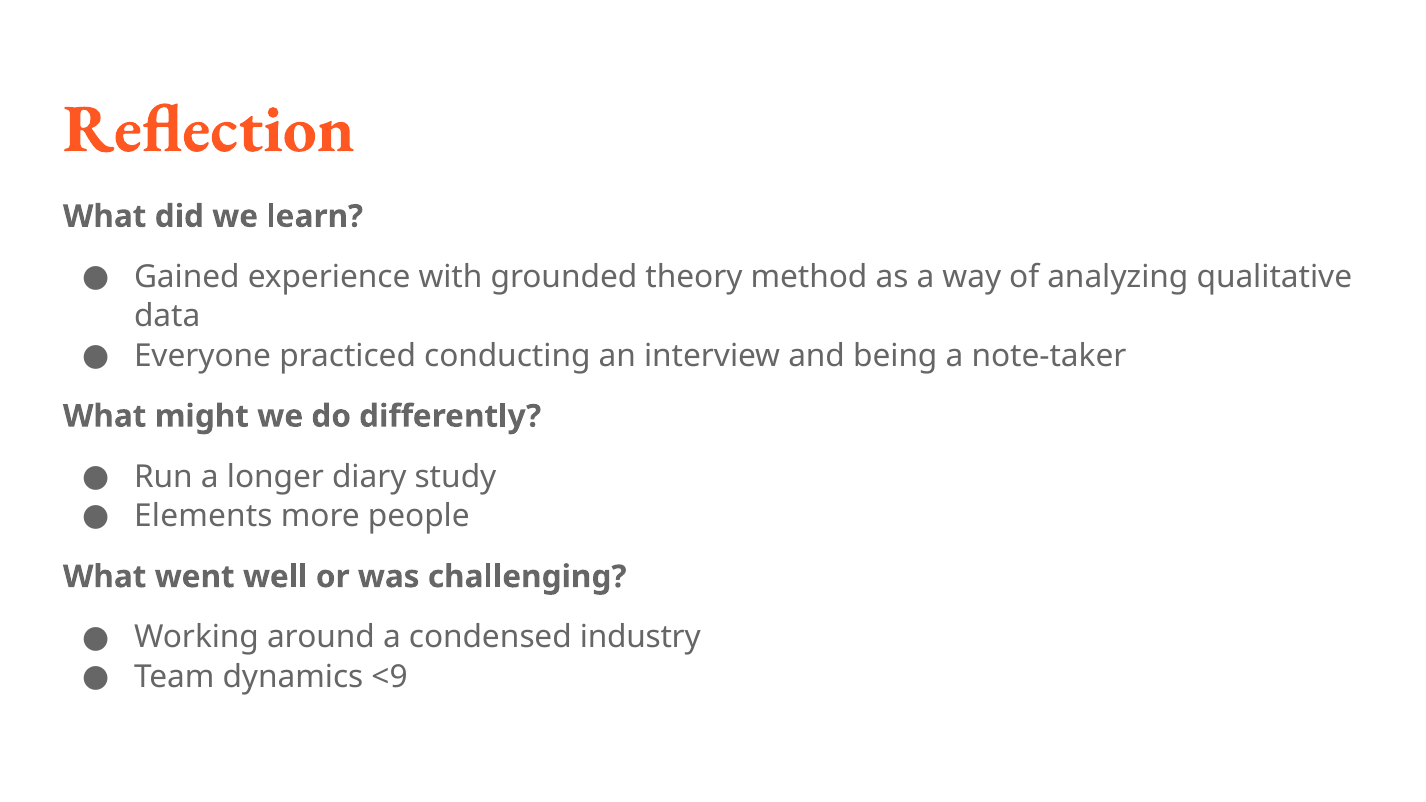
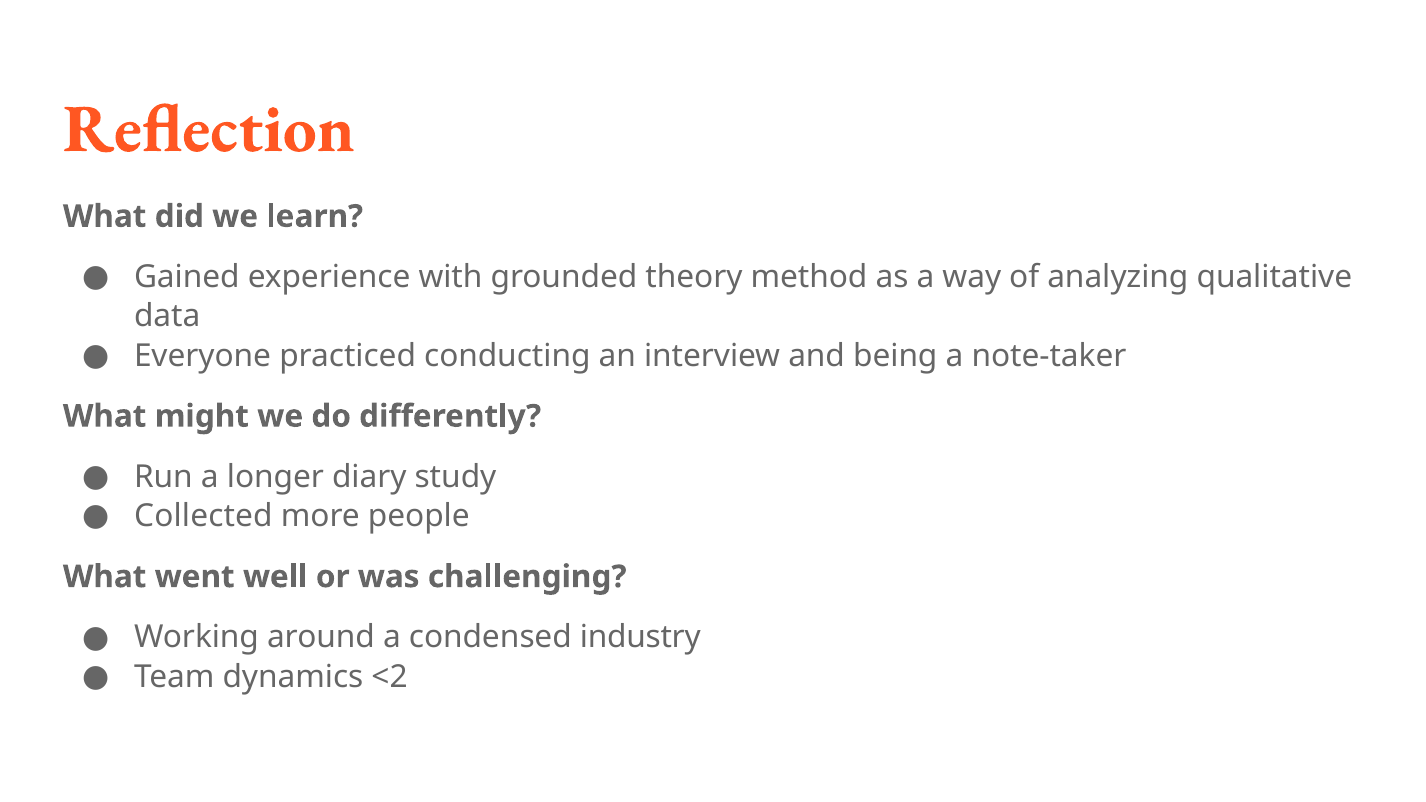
Elements: Elements -> Collected
<9: <9 -> <2
